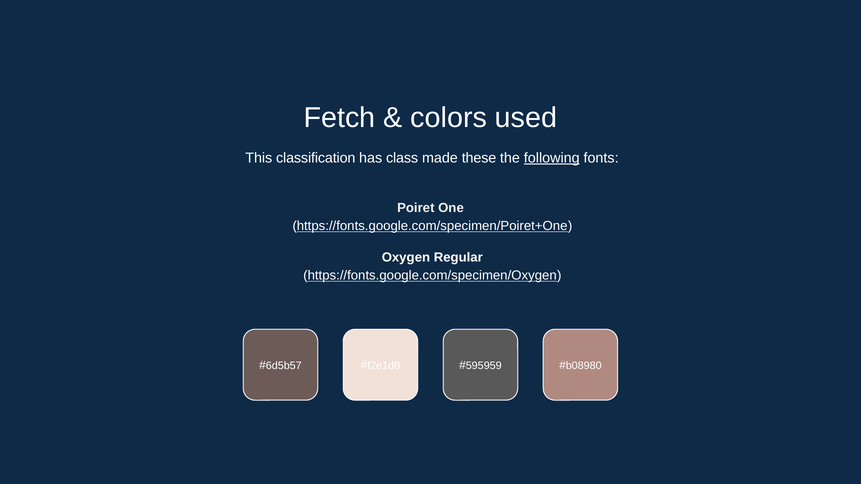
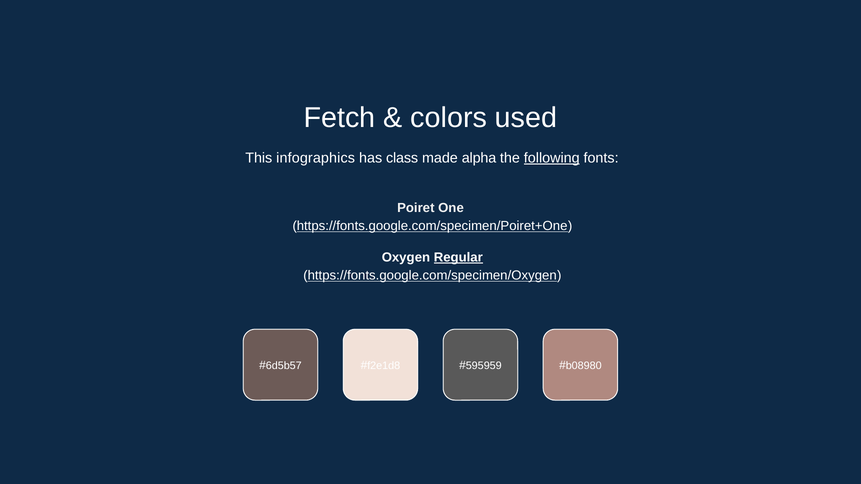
classification: classification -> infographics
these: these -> alpha
Regular underline: none -> present
